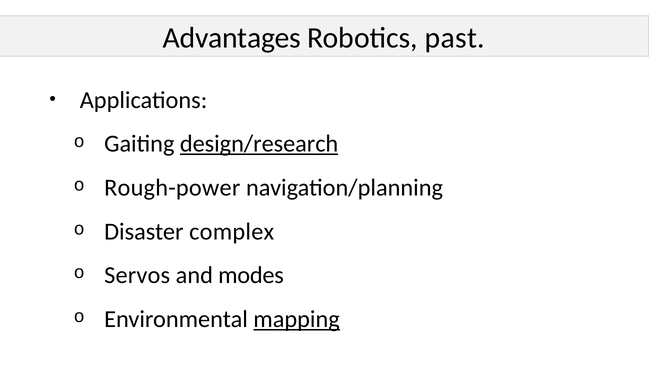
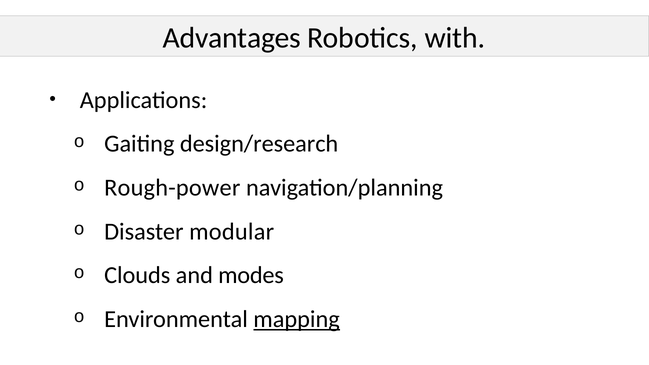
past: past -> with
design/research underline: present -> none
complex: complex -> modular
Servos: Servos -> Clouds
